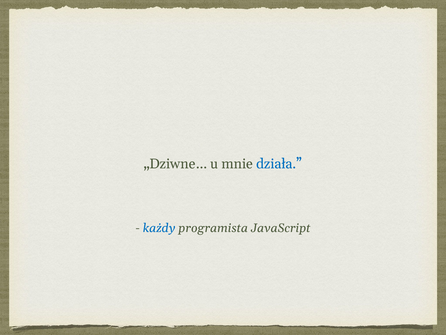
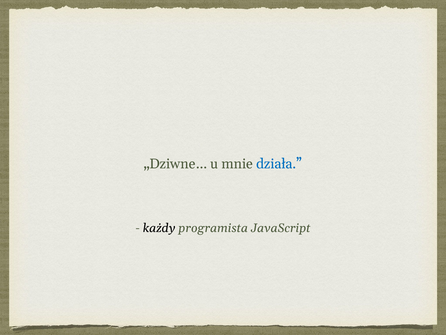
każdy colour: blue -> black
